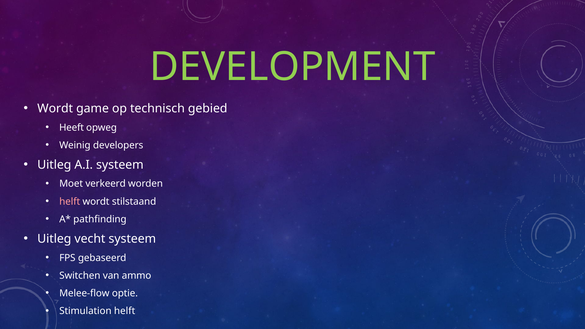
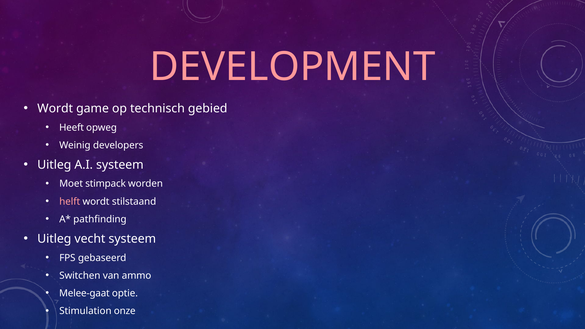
DEVELOPMENT colour: light green -> pink
verkeerd: verkeerd -> stimpack
Melee-flow: Melee-flow -> Melee-gaat
Stimulation helft: helft -> onze
